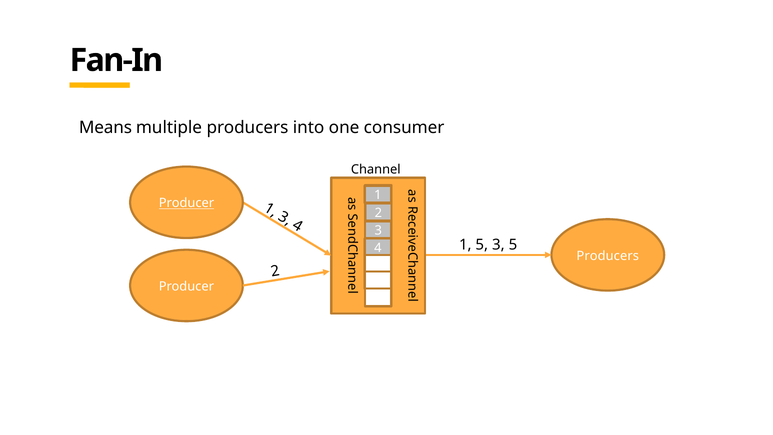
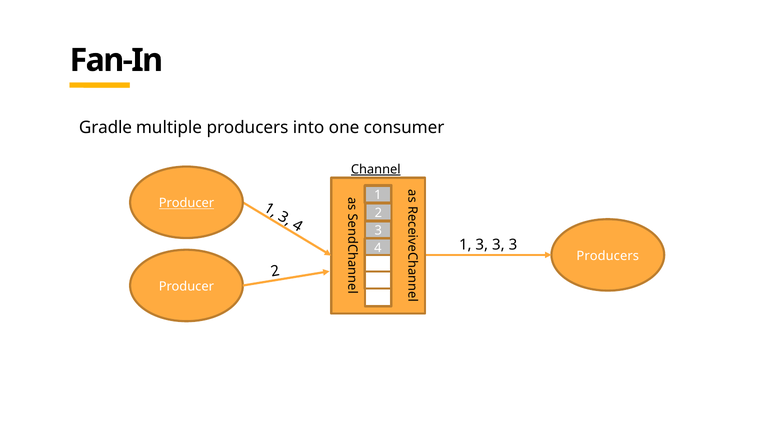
Means: Means -> Gradle
Channel underline: none -> present
1 5: 5 -> 3
5 at (513, 245): 5 -> 3
